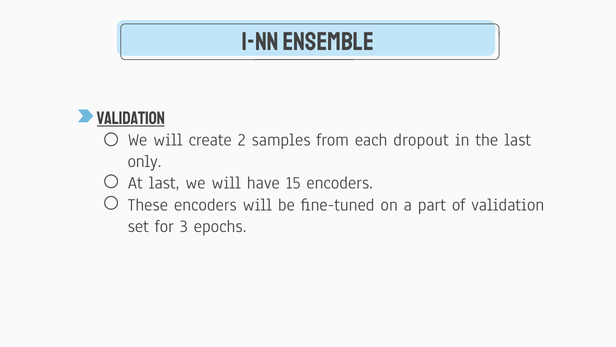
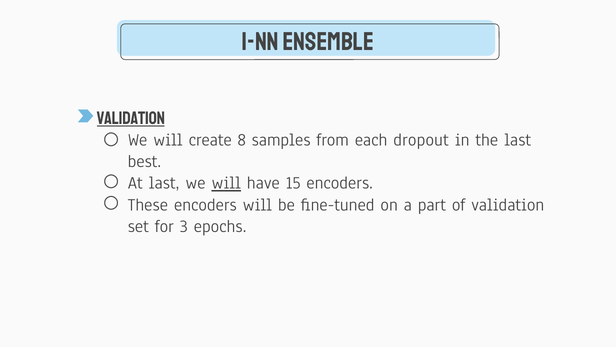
2: 2 -> 8
only: only -> best
will at (226, 183) underline: none -> present
